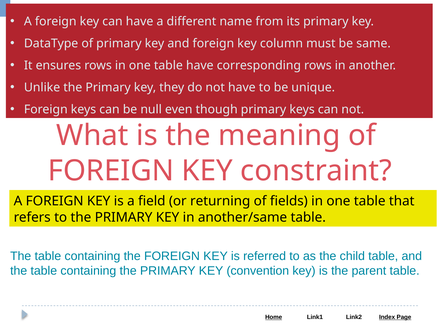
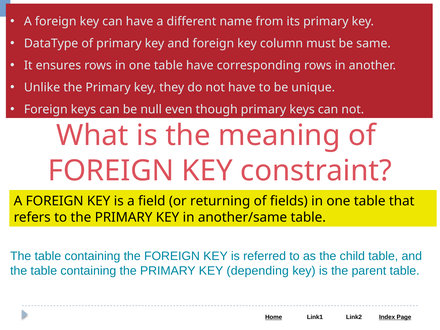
convention: convention -> depending
